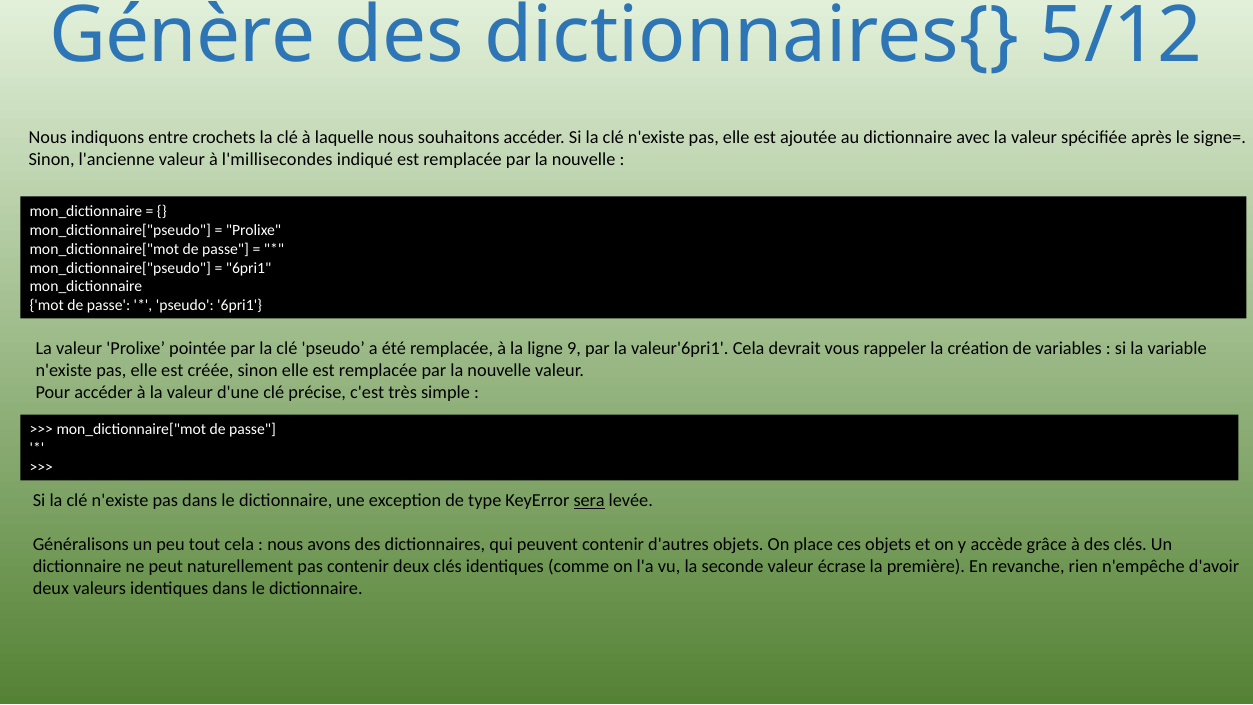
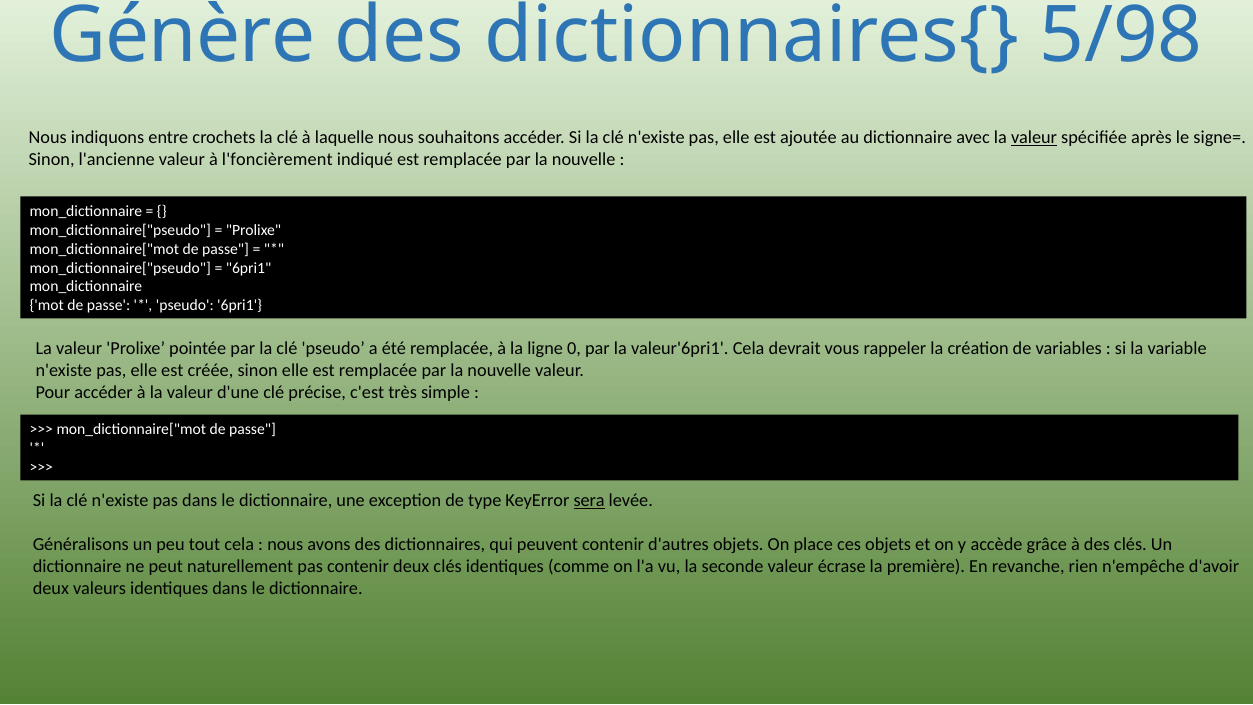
5/12: 5/12 -> 5/98
valeur at (1034, 138) underline: none -> present
l'millisecondes: l'millisecondes -> l'foncièrement
9: 9 -> 0
